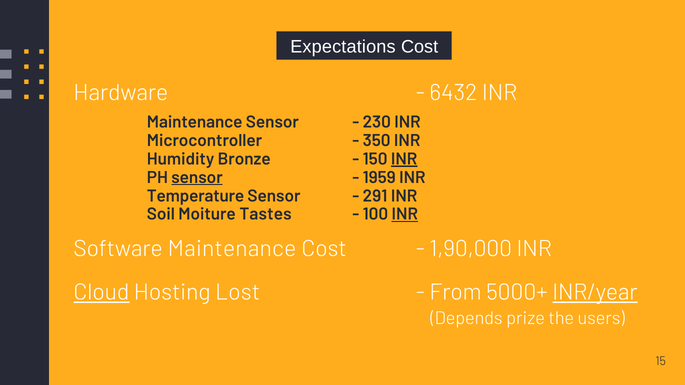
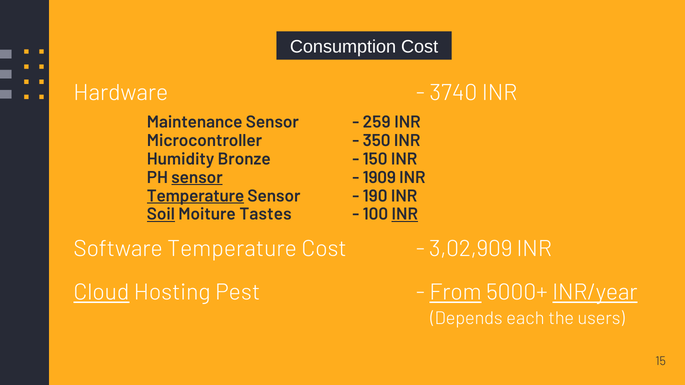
Expectations: Expectations -> Consumption
6432: 6432 -> 3740
230: 230 -> 259
INR at (404, 159) underline: present -> none
1959: 1959 -> 1909
Temperature at (196, 196) underline: none -> present
291: 291 -> 190
Soil underline: none -> present
Software Maintenance: Maintenance -> Temperature
1,90,000: 1,90,000 -> 3,02,909
Lost: Lost -> Pest
From underline: none -> present
prize: prize -> each
